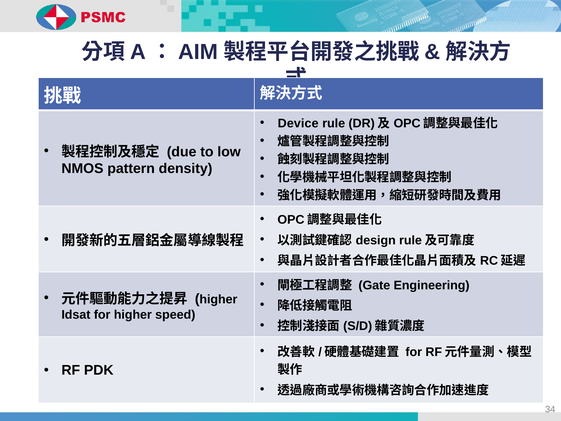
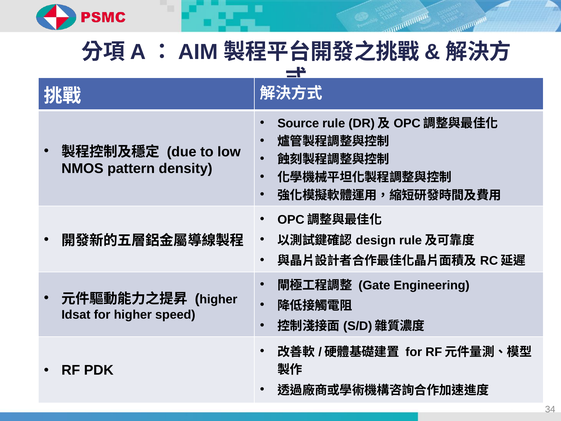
Device: Device -> Source
